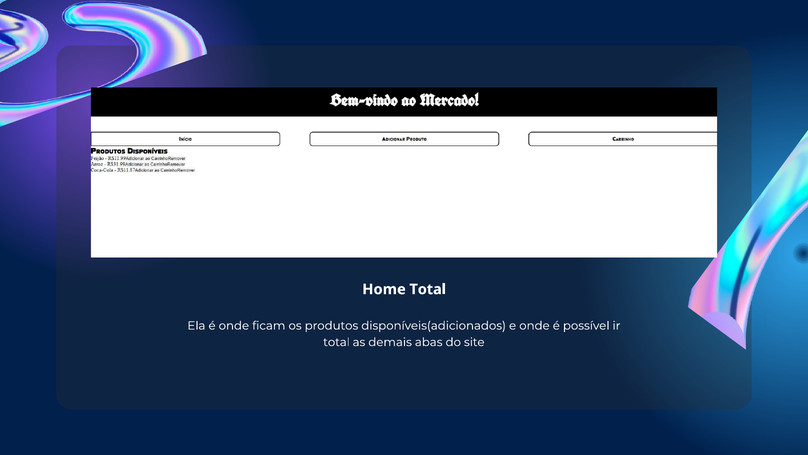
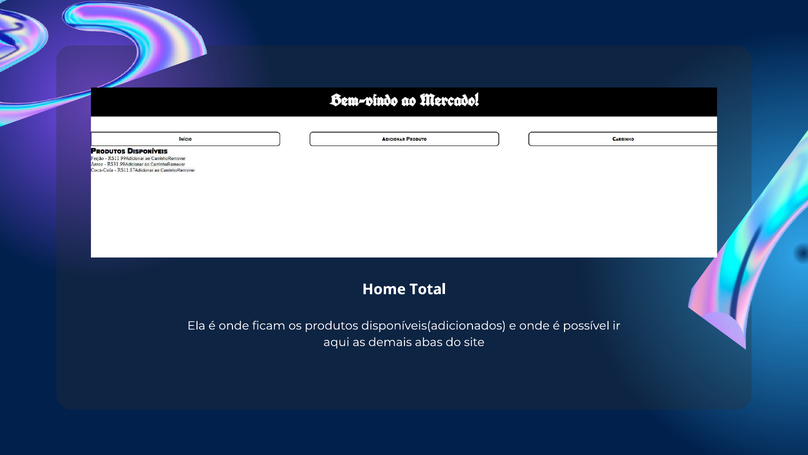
total at (336, 342): total -> aqui
